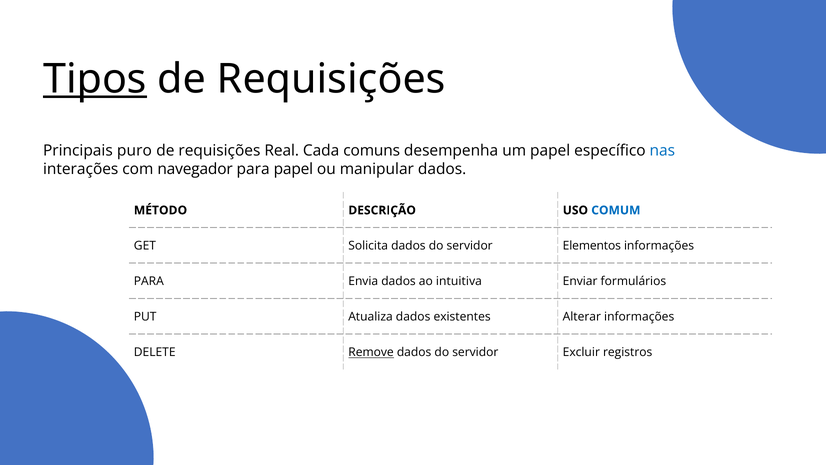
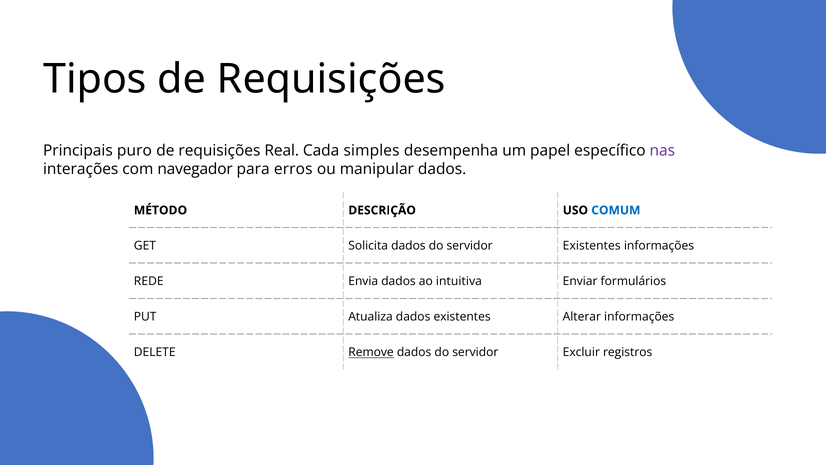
Tipos underline: present -> none
comuns: comuns -> simples
nas colour: blue -> purple
para papel: papel -> erros
servidor Elementos: Elementos -> Existentes
PARA at (149, 281): PARA -> REDE
